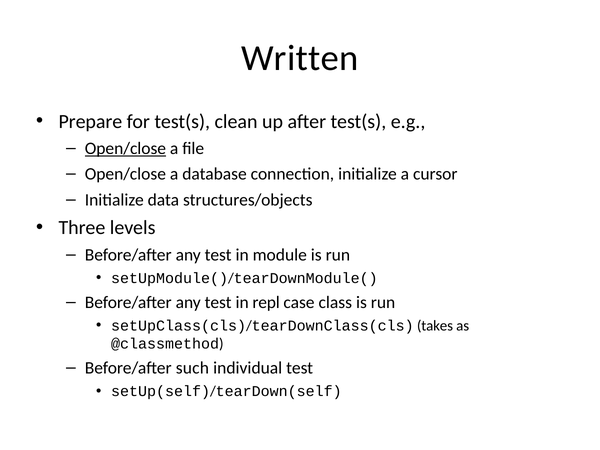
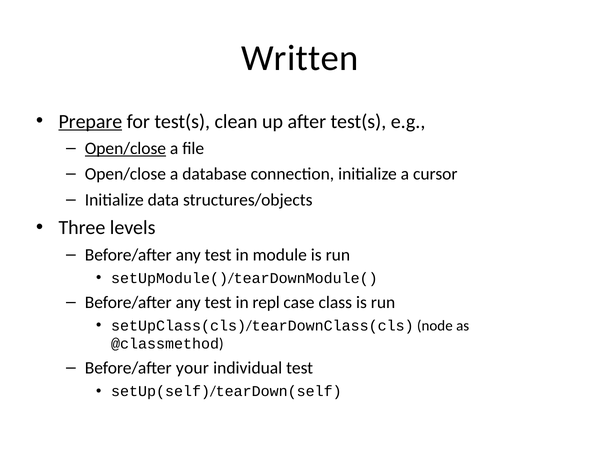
Prepare underline: none -> present
takes: takes -> node
such: such -> your
